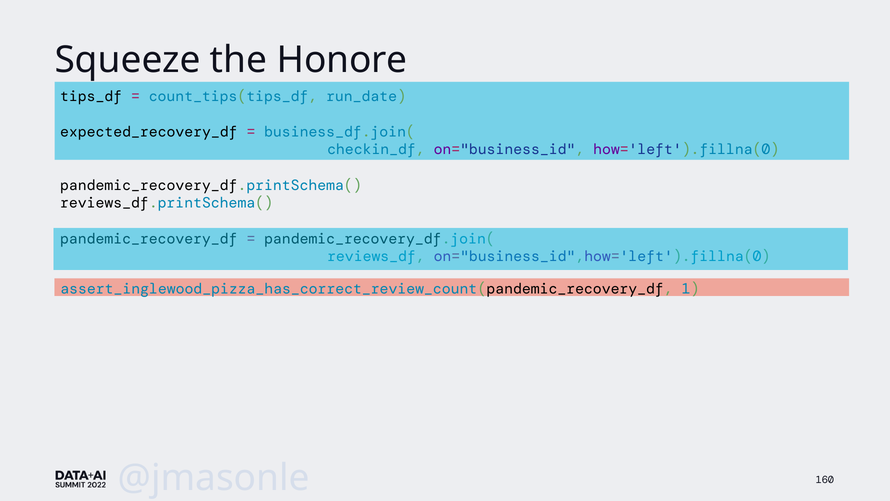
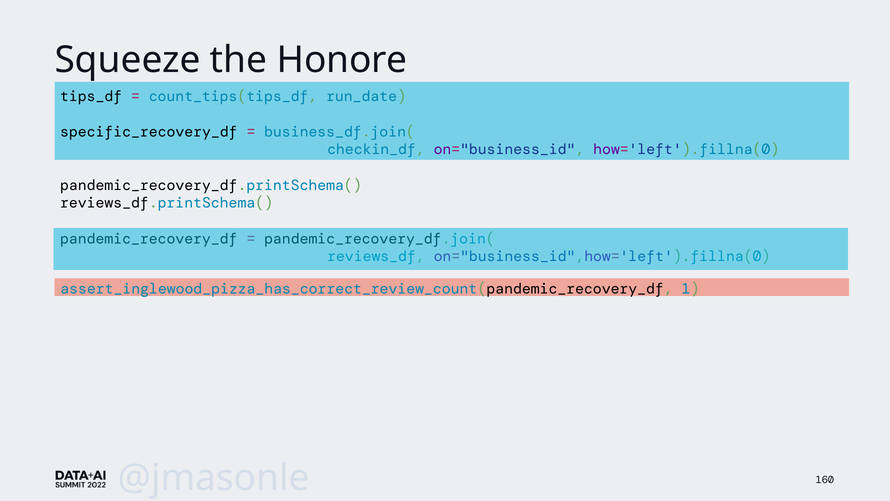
expected_recovery_df: expected_recovery_df -> specific_recovery_df
